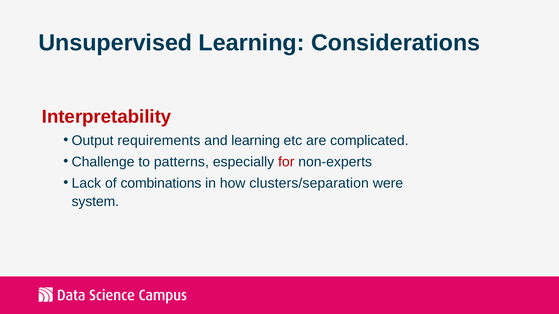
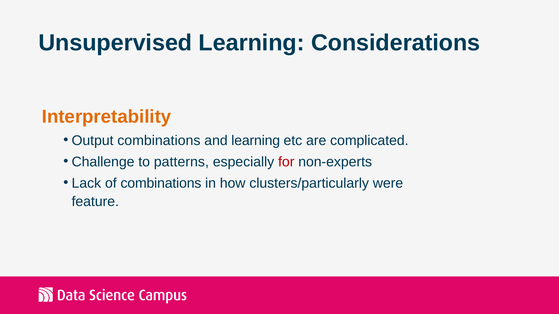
Interpretability colour: red -> orange
Output requirements: requirements -> combinations
clusters/separation: clusters/separation -> clusters/particularly
system: system -> feature
